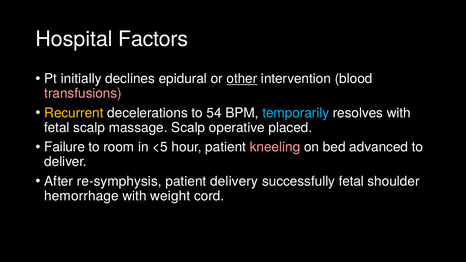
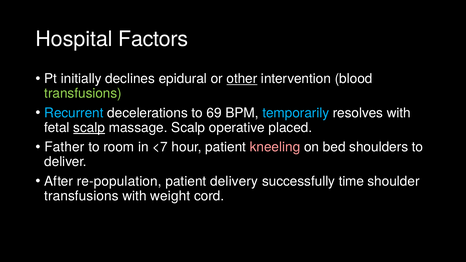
transfusions at (83, 93) colour: pink -> light green
Recurrent colour: yellow -> light blue
54: 54 -> 69
scalp at (89, 128) underline: none -> present
Failure: Failure -> Father
<5: <5 -> <7
advanced: advanced -> shoulders
re-symphysis: re-symphysis -> re-population
successfully fetal: fetal -> time
hemorrhage at (81, 196): hemorrhage -> transfusions
